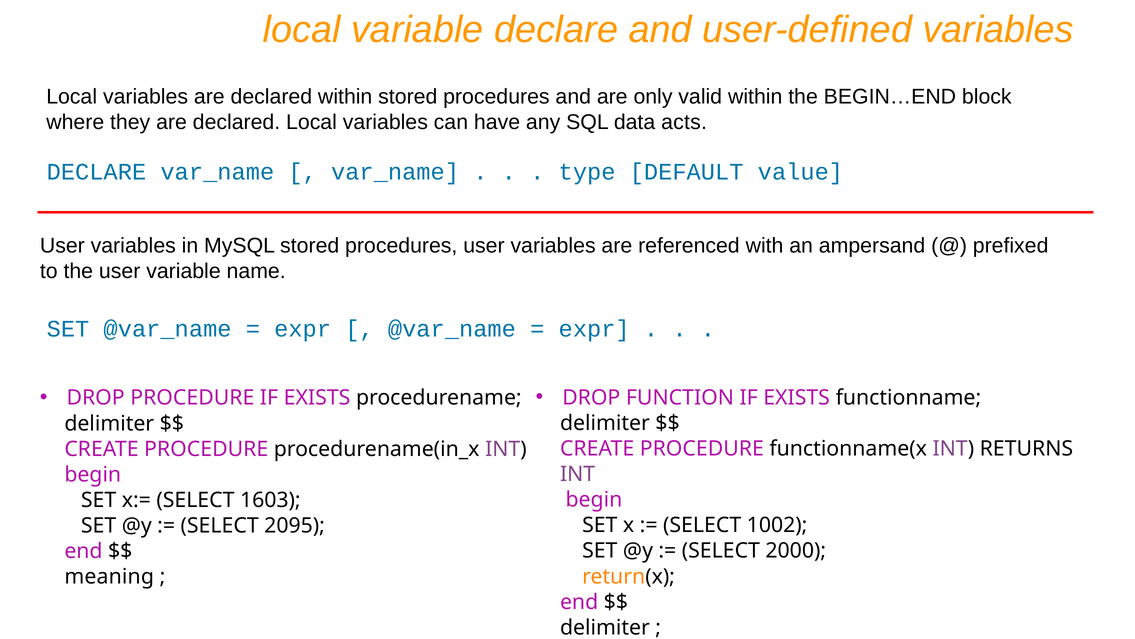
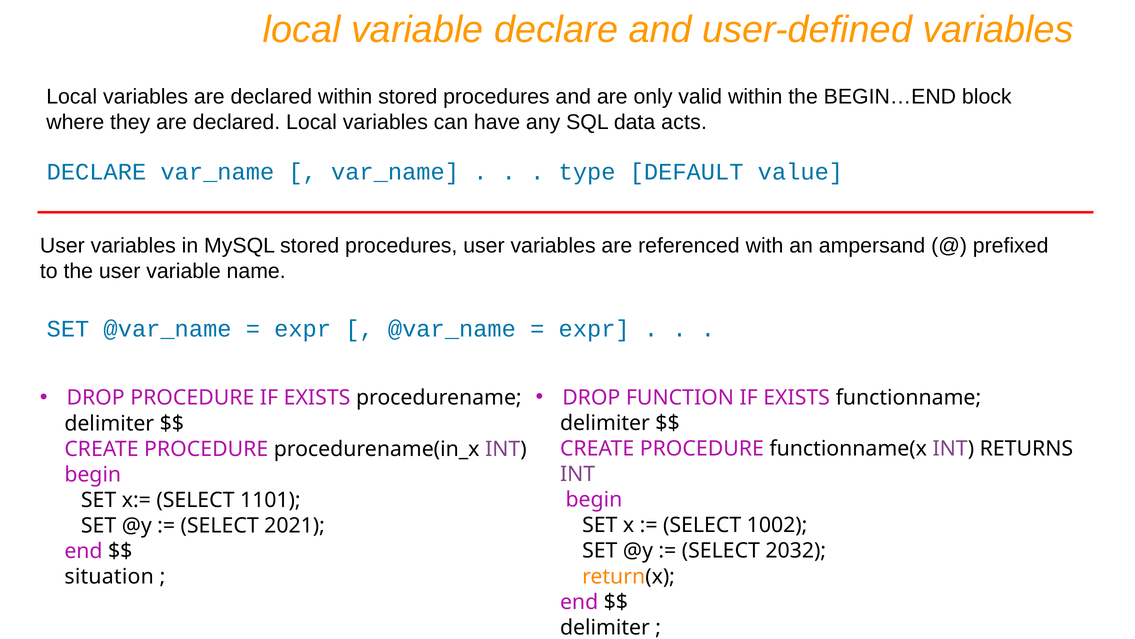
1603: 1603 -> 1101
2095: 2095 -> 2021
2000: 2000 -> 2032
meaning: meaning -> situation
